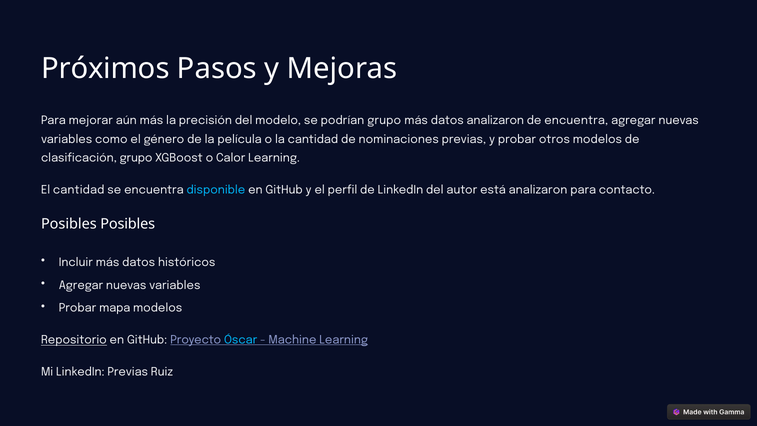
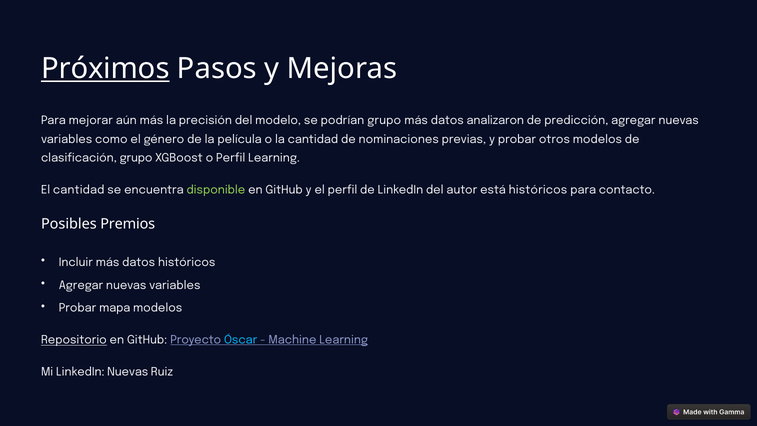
Próximos underline: none -> present
de encuentra: encuentra -> predicción
o Calor: Calor -> Perfil
disponible colour: light blue -> light green
está analizaron: analizaron -> históricos
Posibles Posibles: Posibles -> Premios
LinkedIn Previas: Previas -> Nuevas
